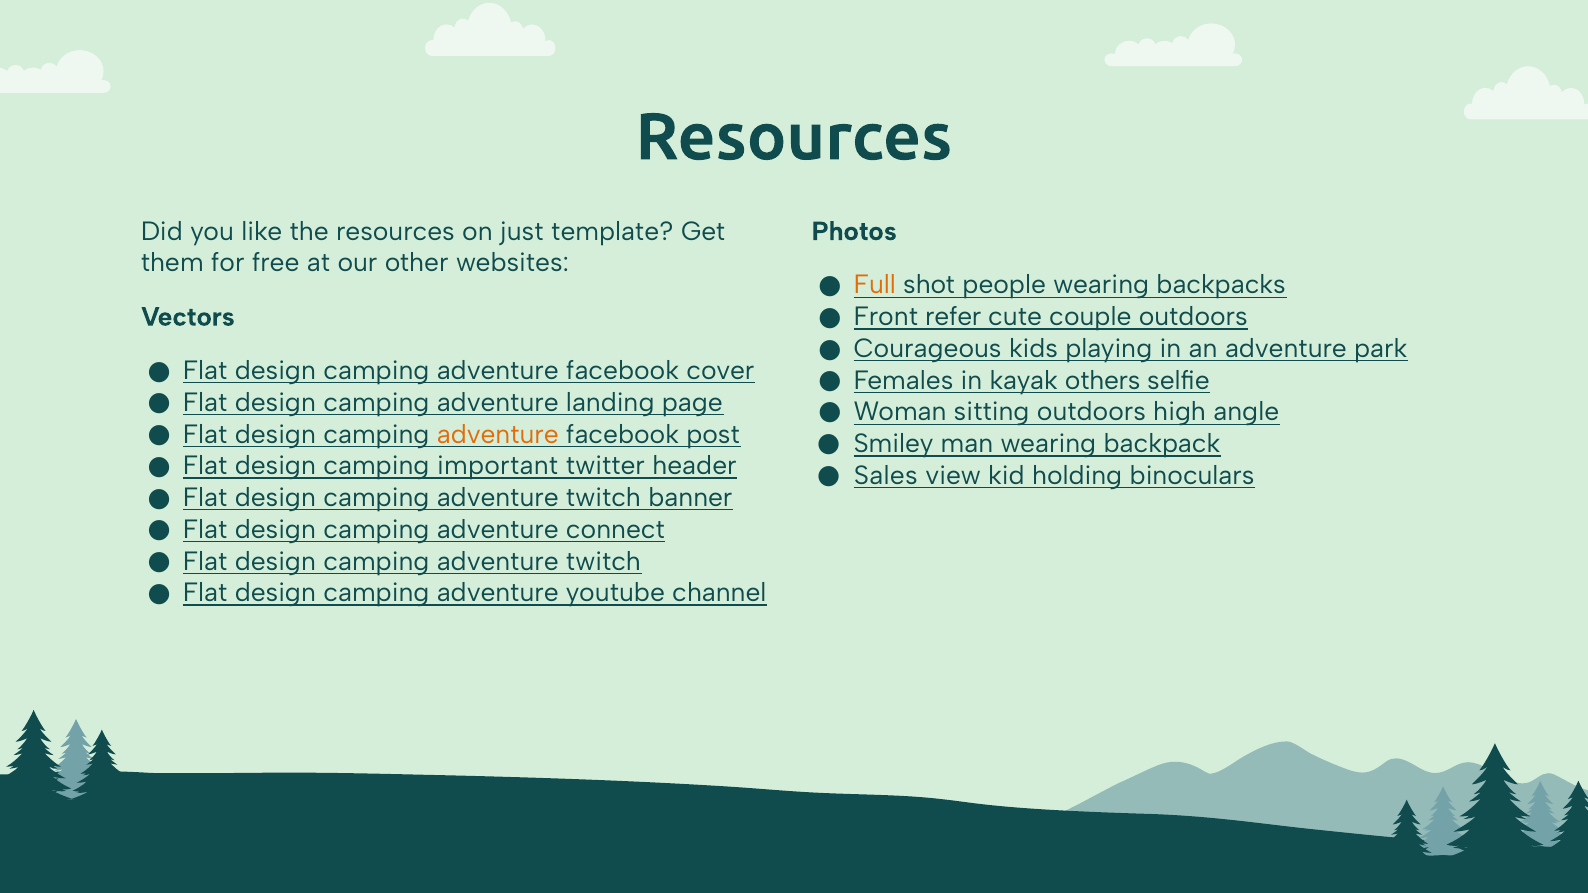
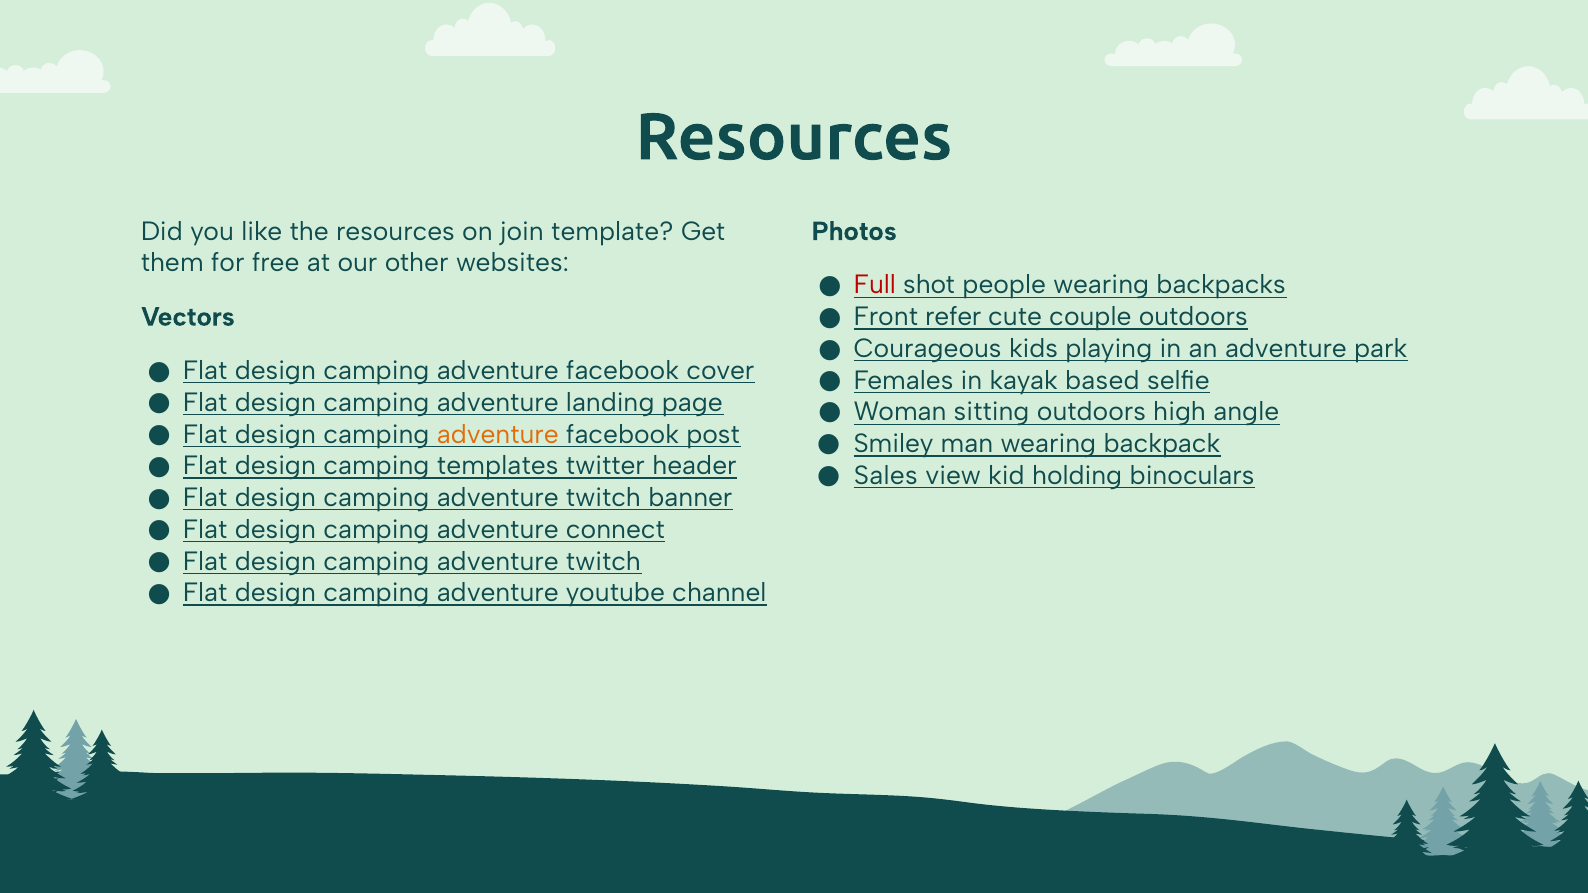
just: just -> join
Full colour: orange -> red
others: others -> based
important: important -> templates
